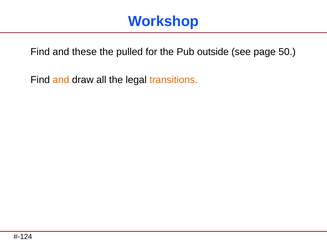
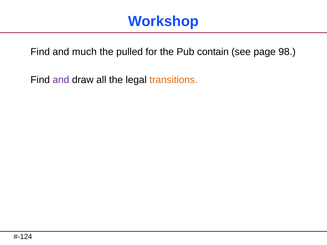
these: these -> much
outside: outside -> contain
50: 50 -> 98
and at (61, 80) colour: orange -> purple
